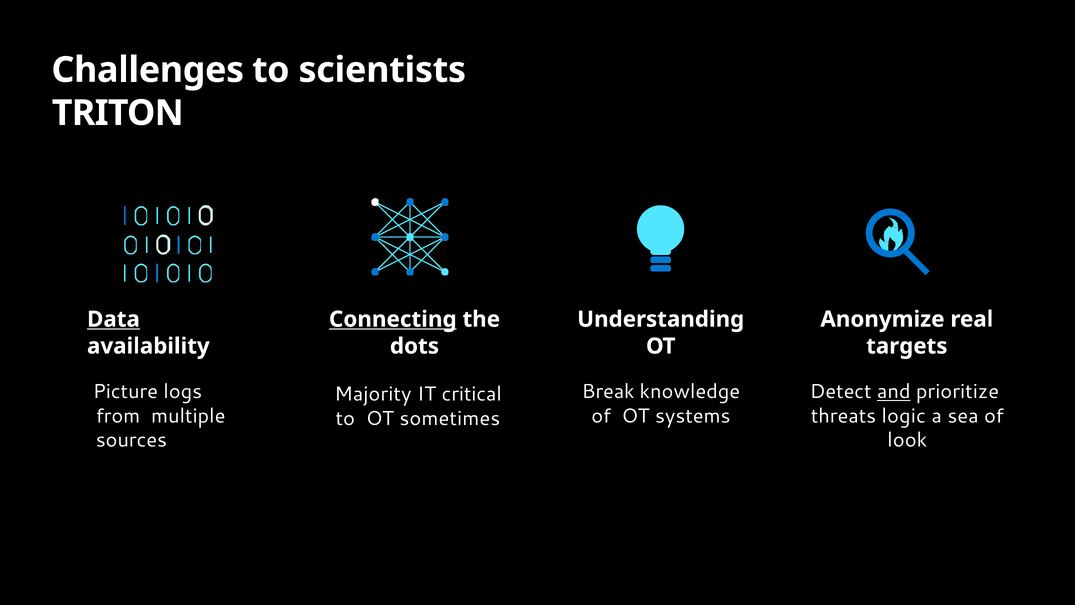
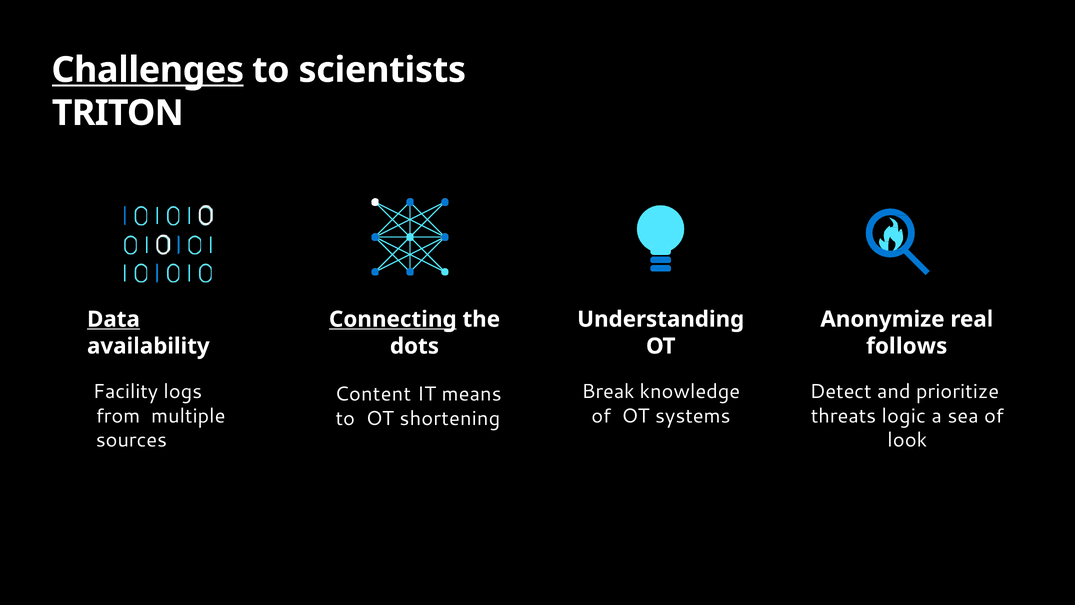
Challenges underline: none -> present
targets: targets -> follows
Picture: Picture -> Facility
and underline: present -> none
Majority: Majority -> Content
critical: critical -> means
sometimes: sometimes -> shortening
